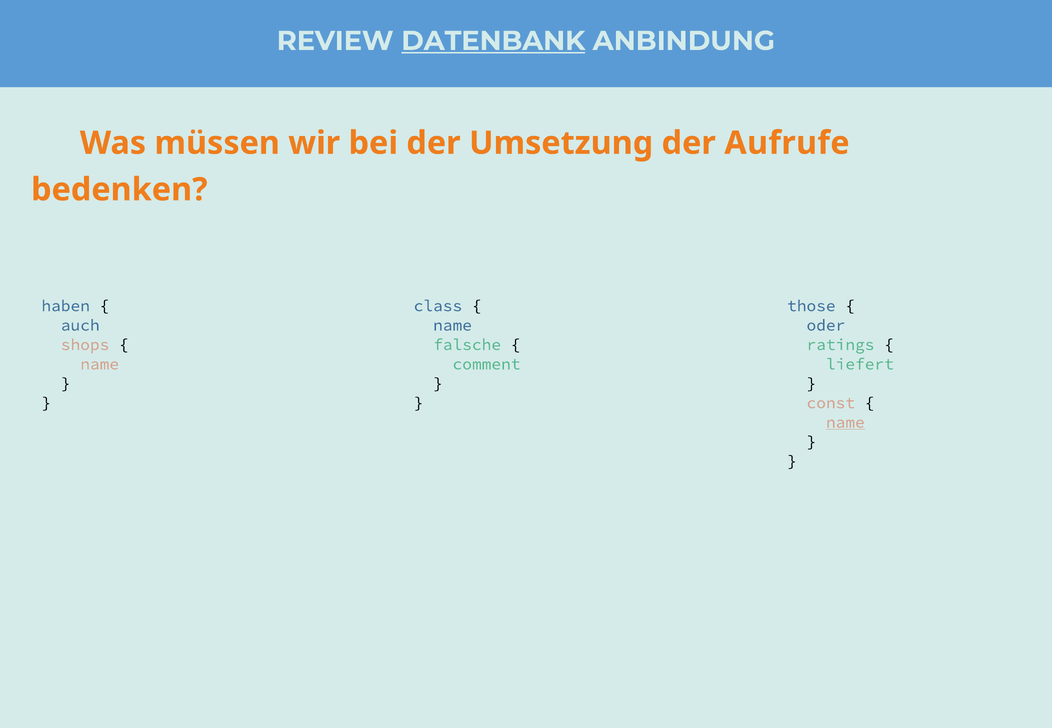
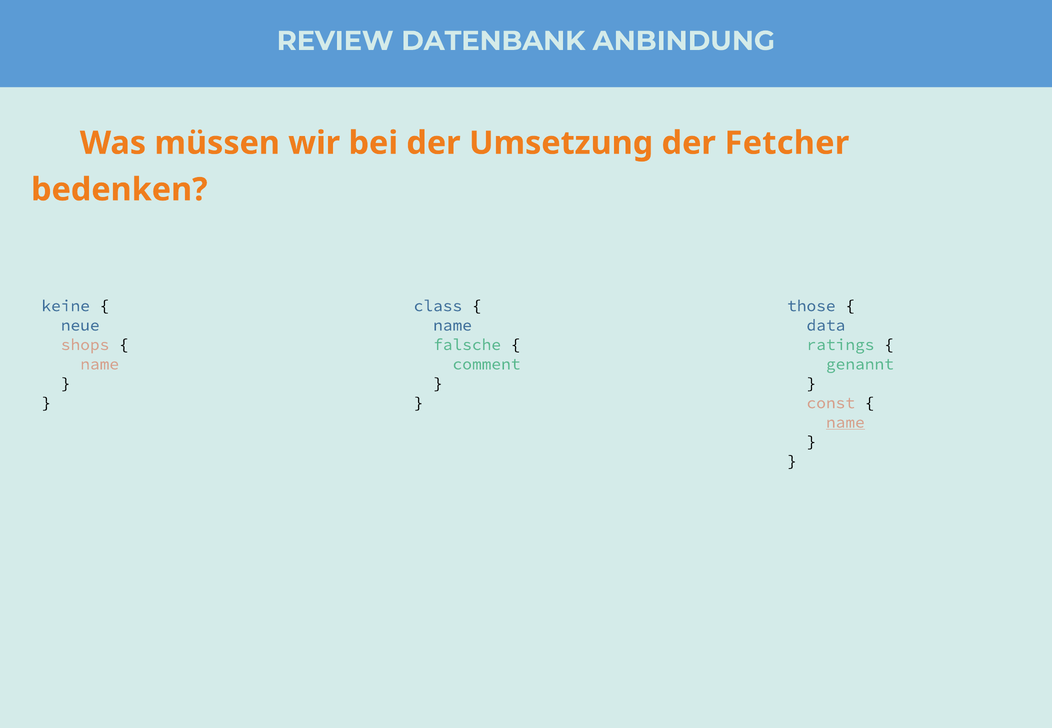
DATENBANK underline: present -> none
Aufrufe: Aufrufe -> Fetcher
haben: haben -> keine
auch: auch -> neue
oder: oder -> data
liefert: liefert -> genannt
